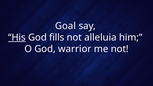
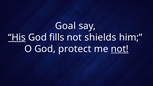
alleluia: alleluia -> shields
warrior: warrior -> protect
not at (120, 49) underline: none -> present
